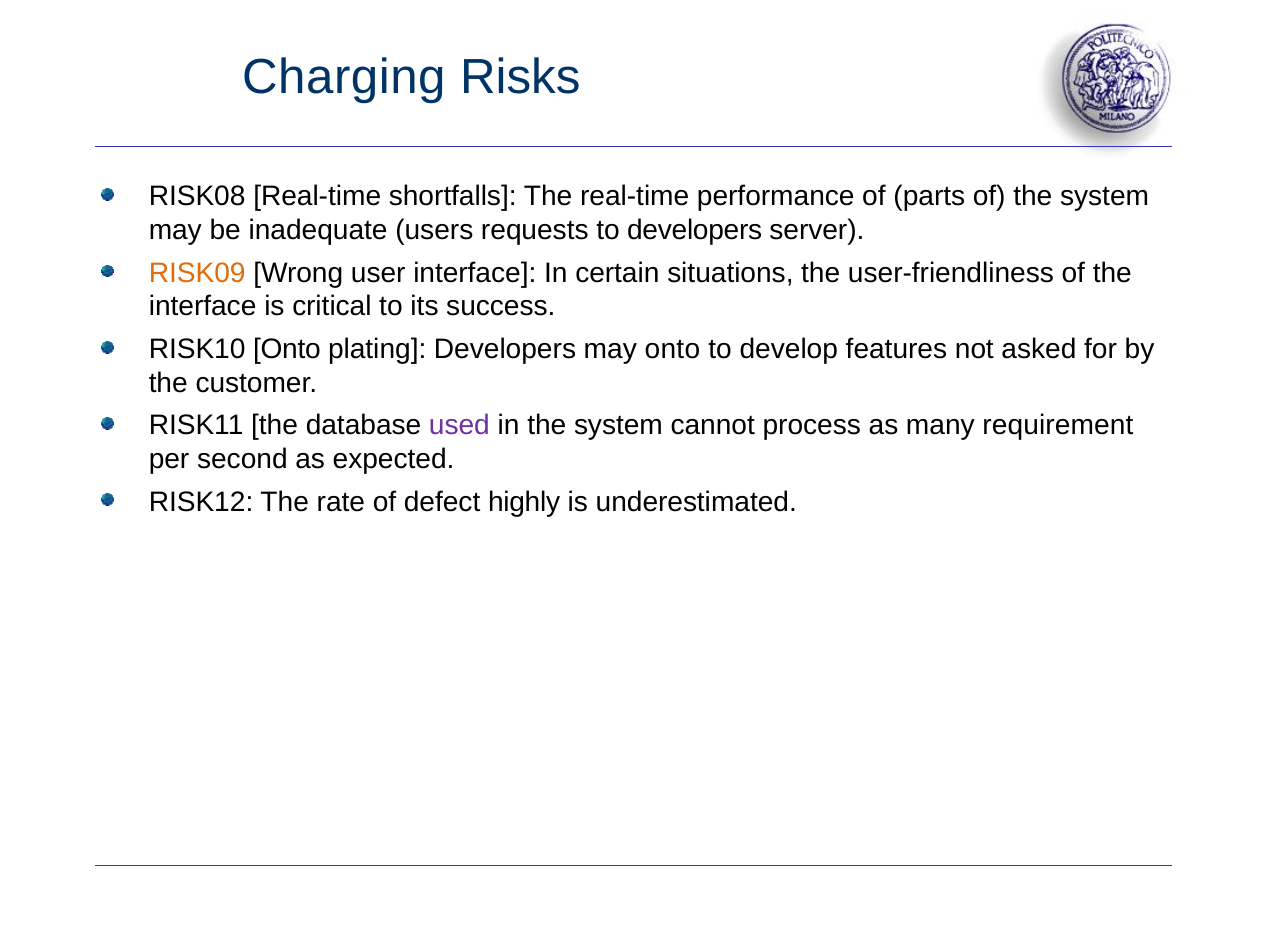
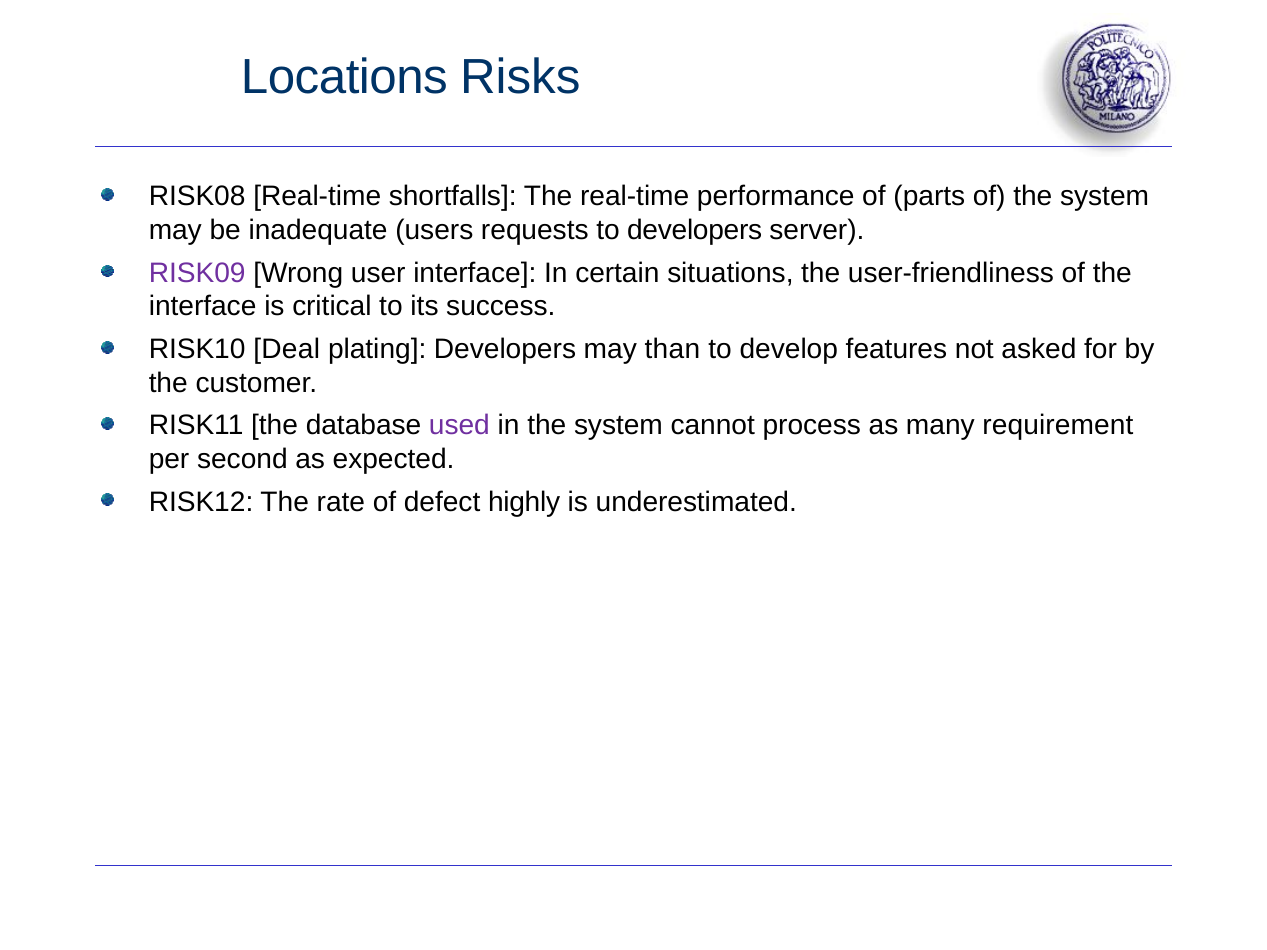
Charging: Charging -> Locations
RISK09 colour: orange -> purple
RISK10 Onto: Onto -> Deal
may onto: onto -> than
